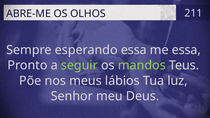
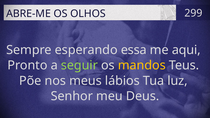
211: 211 -> 299
me essa: essa -> aqui
mandos colour: light green -> yellow
